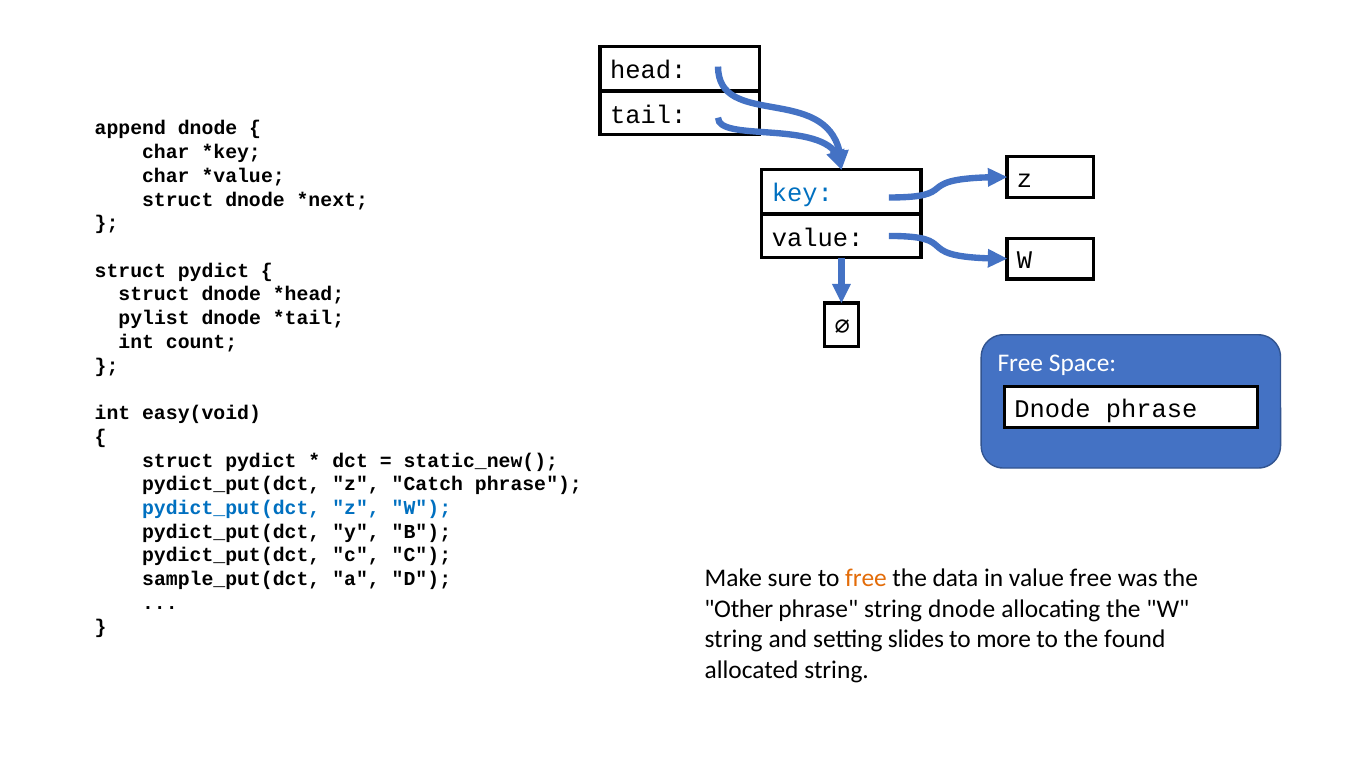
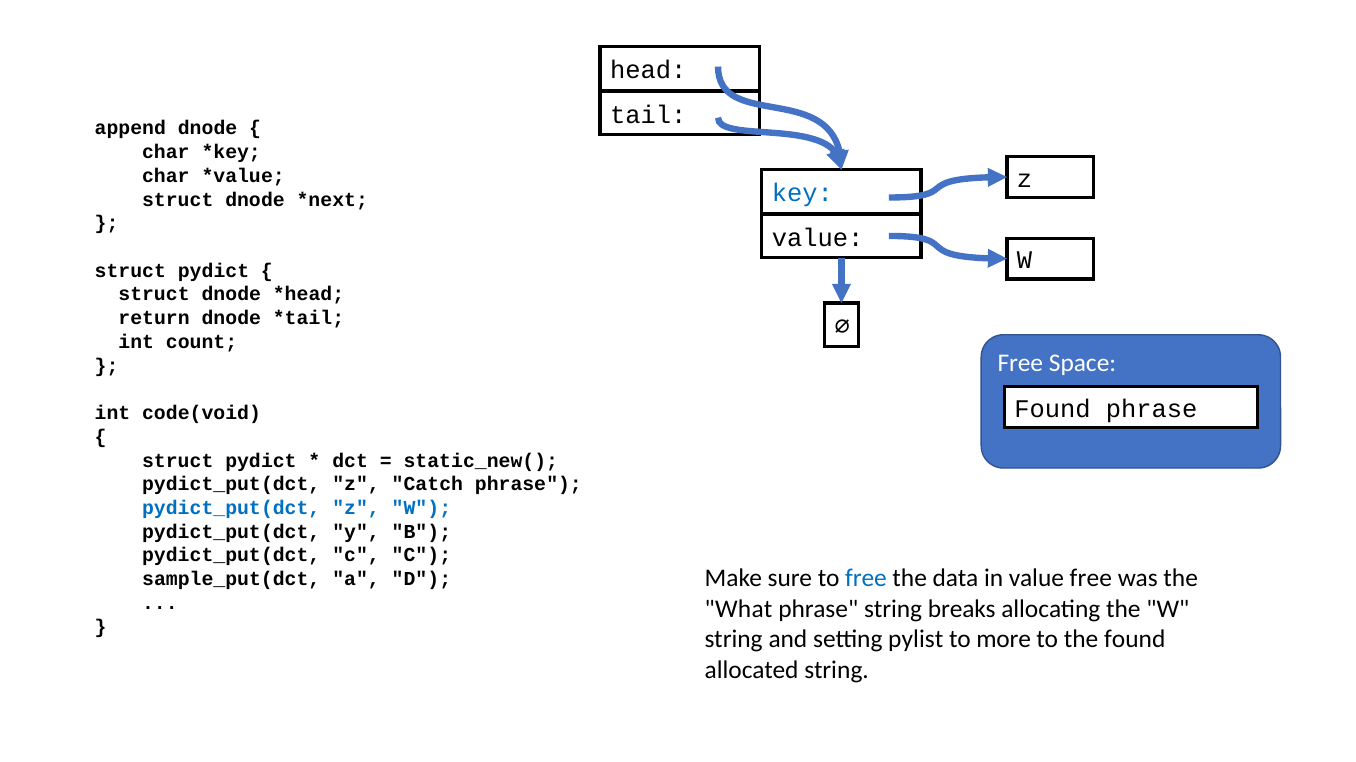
pylist: pylist -> return
Dnode at (1053, 409): Dnode -> Found
easy(void: easy(void -> code(void
free at (866, 579) colour: orange -> blue
Other: Other -> What
phrase string dnode: dnode -> breaks
slides: slides -> pylist
